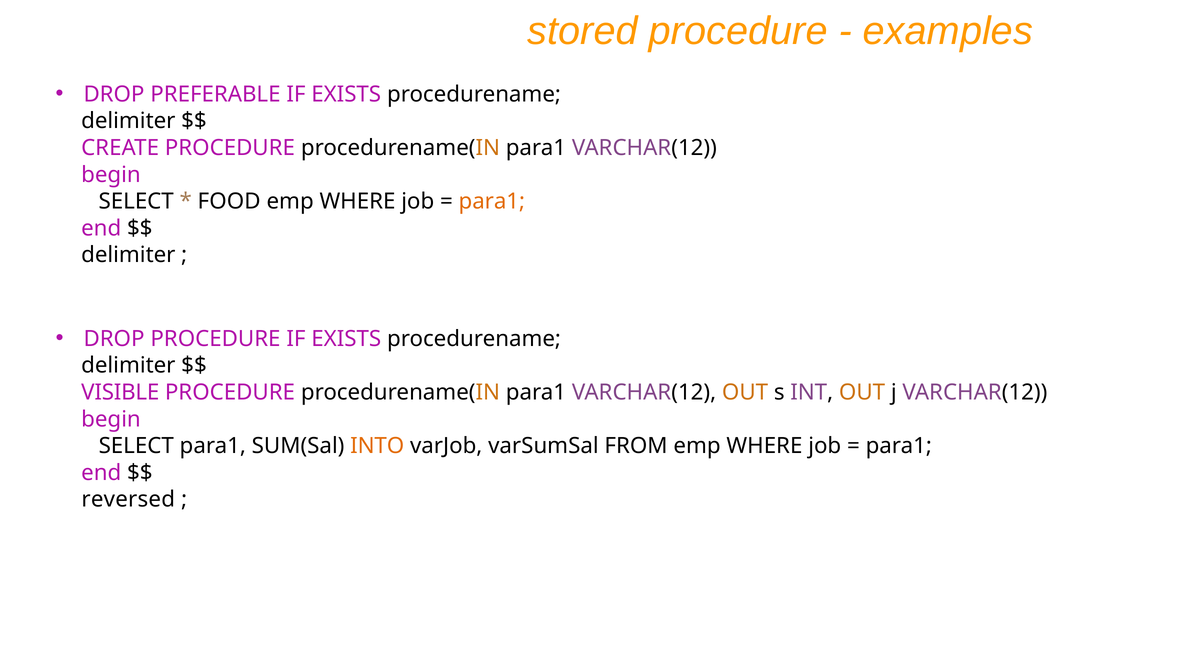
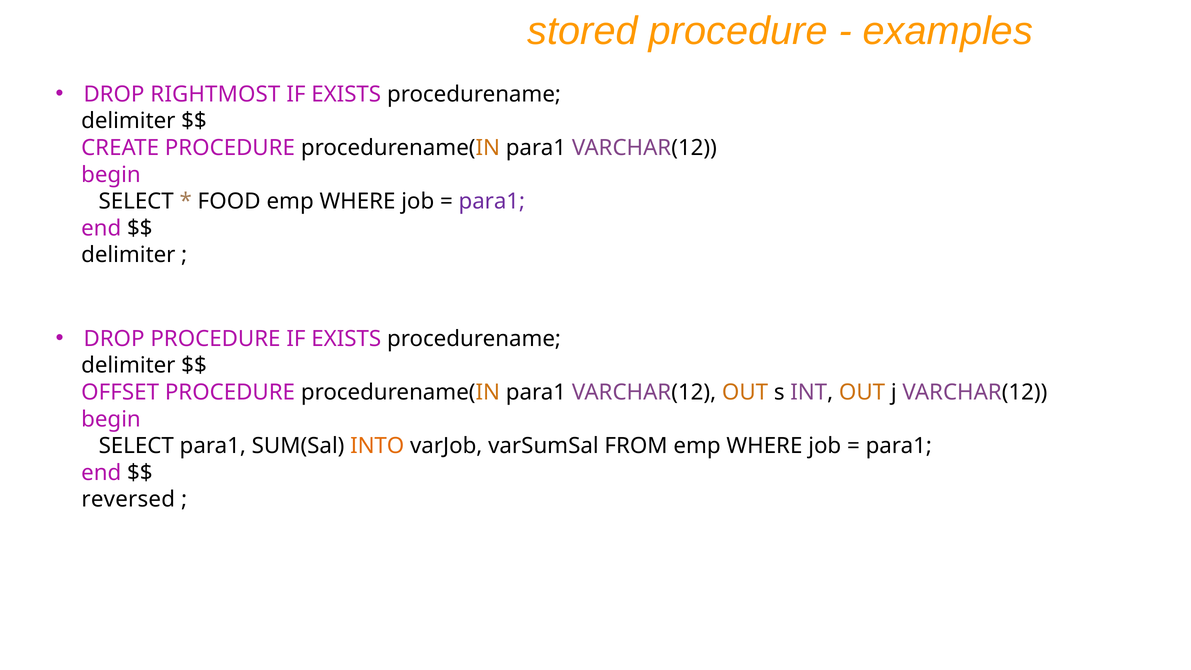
PREFERABLE: PREFERABLE -> RIGHTMOST
para1 at (492, 201) colour: orange -> purple
VISIBLE: VISIBLE -> OFFSET
